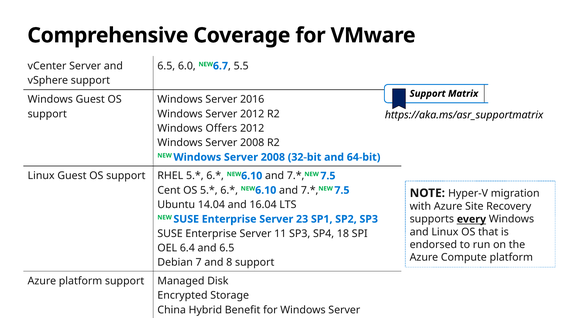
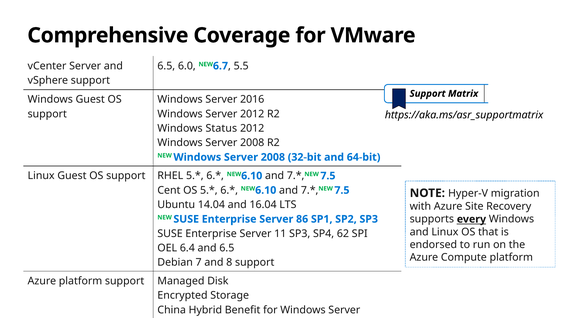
Offers: Offers -> Status
23: 23 -> 86
18: 18 -> 62
